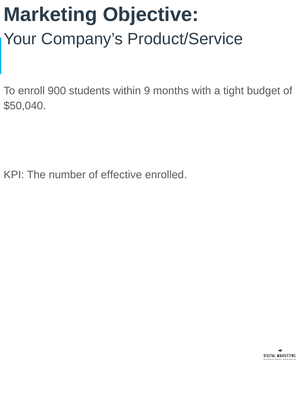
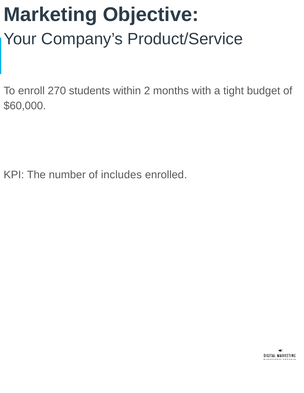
900: 900 -> 270
9: 9 -> 2
$50,040: $50,040 -> $60,000
effective: effective -> includes
